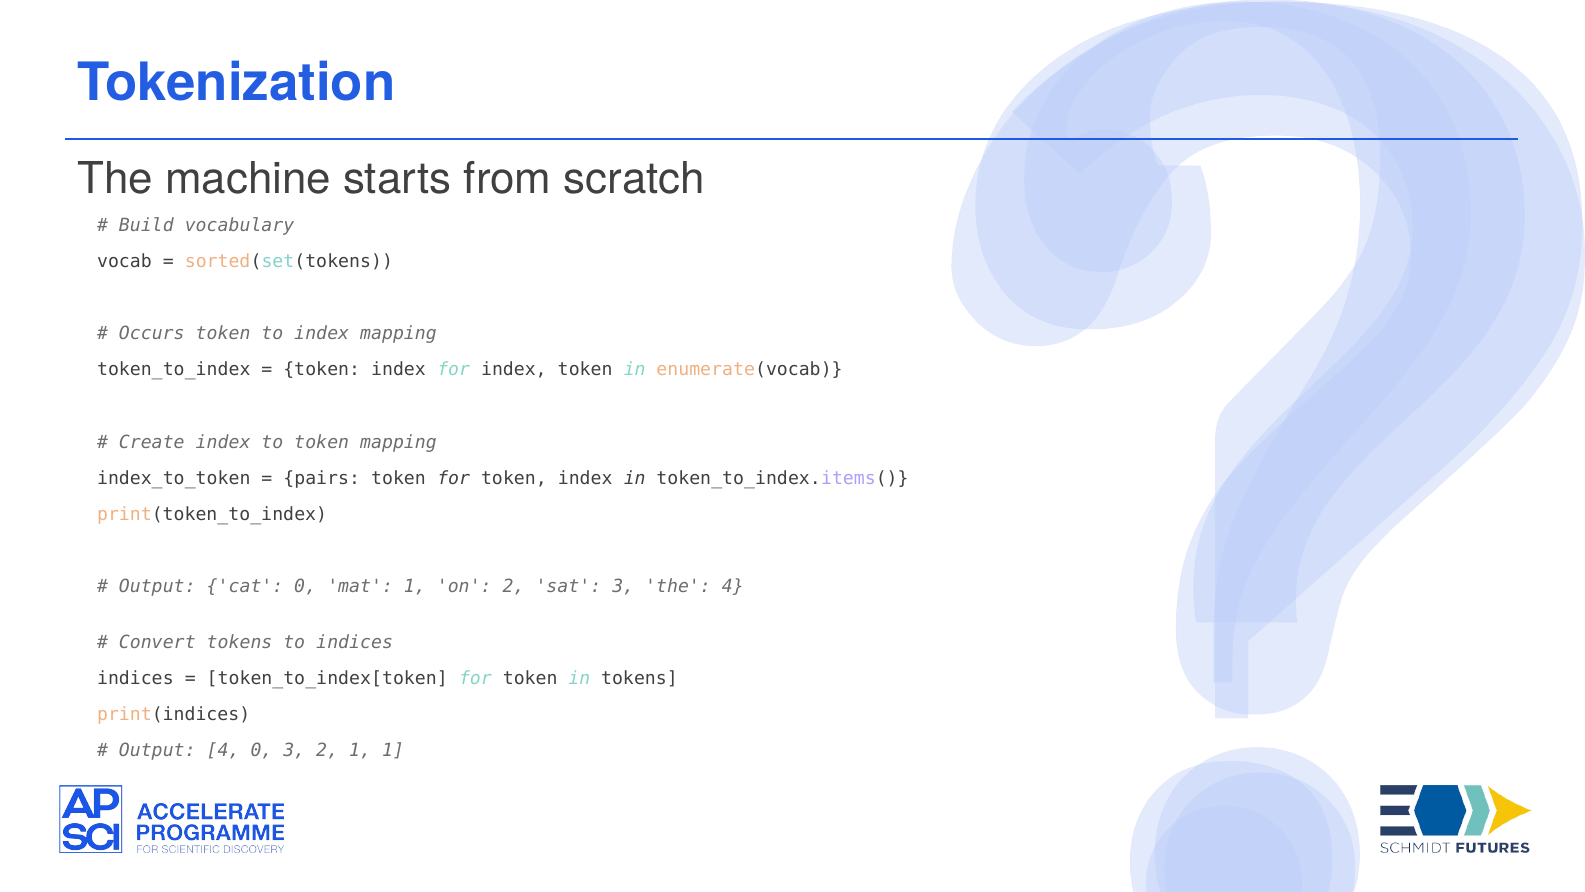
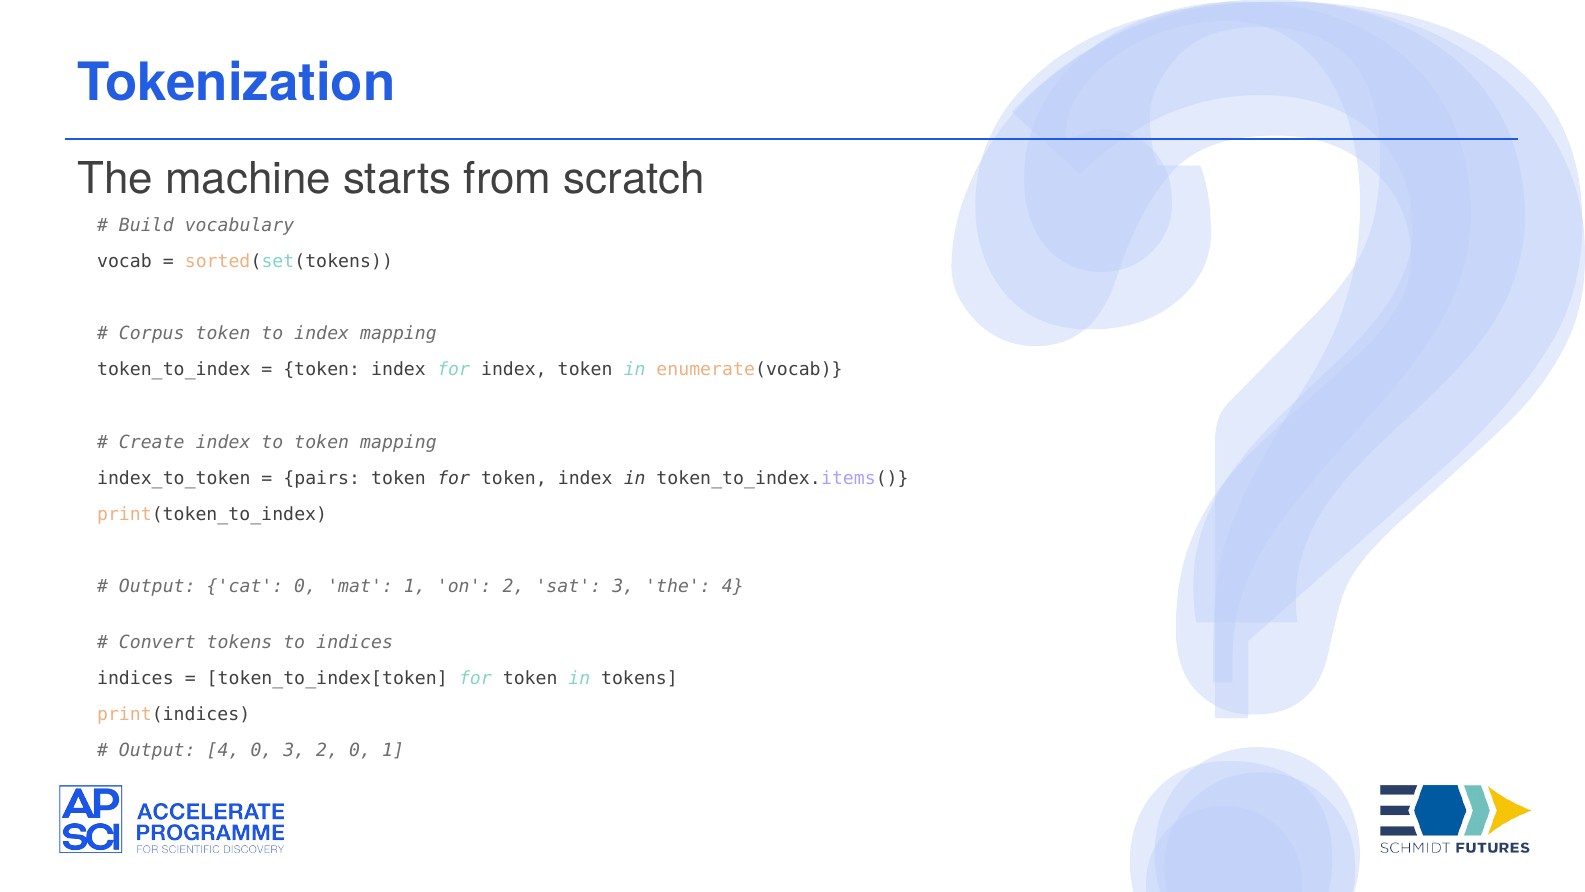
Occurs: Occurs -> Corpus
2 1: 1 -> 0
